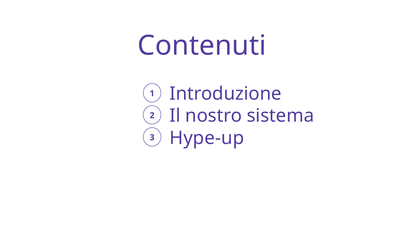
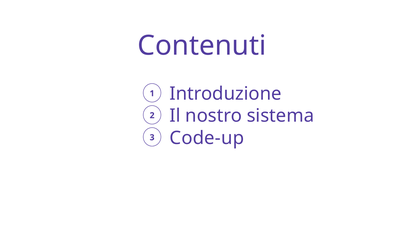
Hype-up: Hype-up -> Code-up
